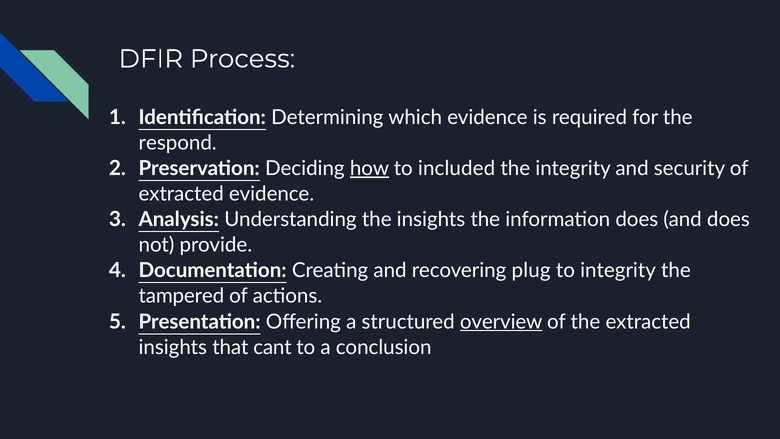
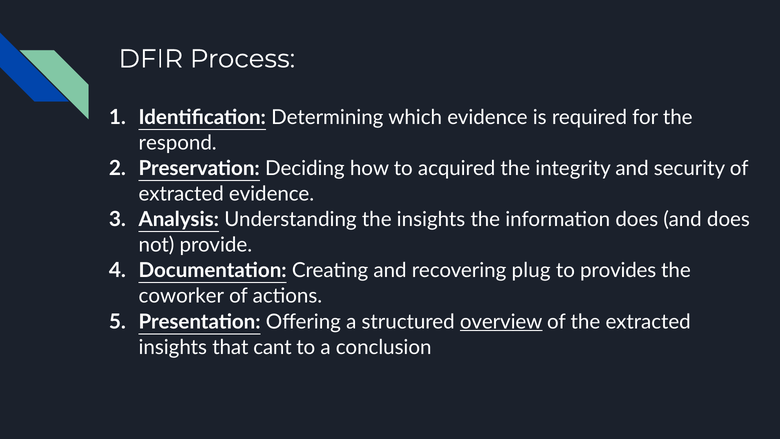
how underline: present -> none
included: included -> acquired
to integrity: integrity -> provides
tampered: tampered -> coworker
